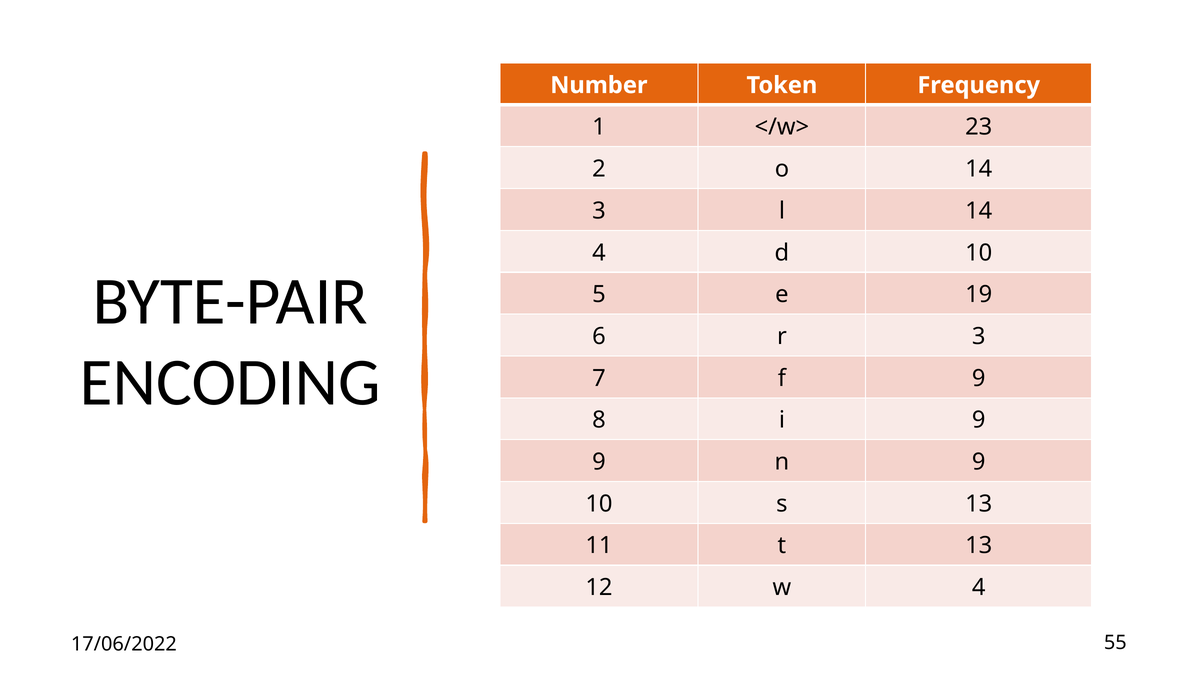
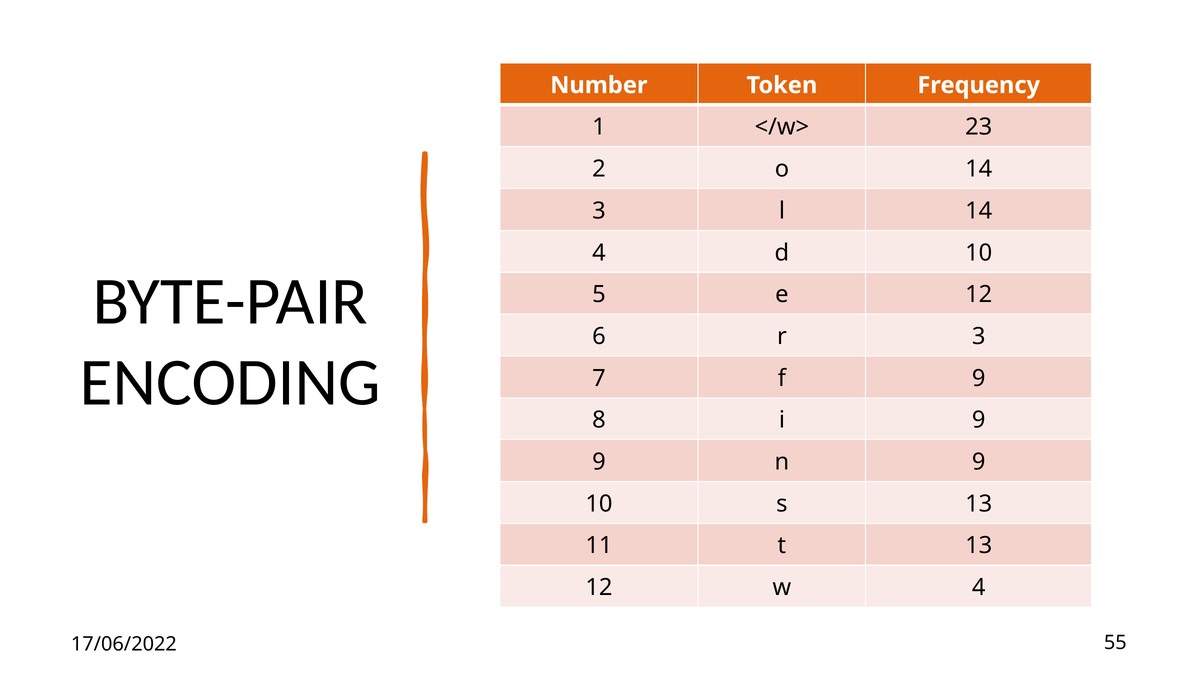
e 19: 19 -> 12
